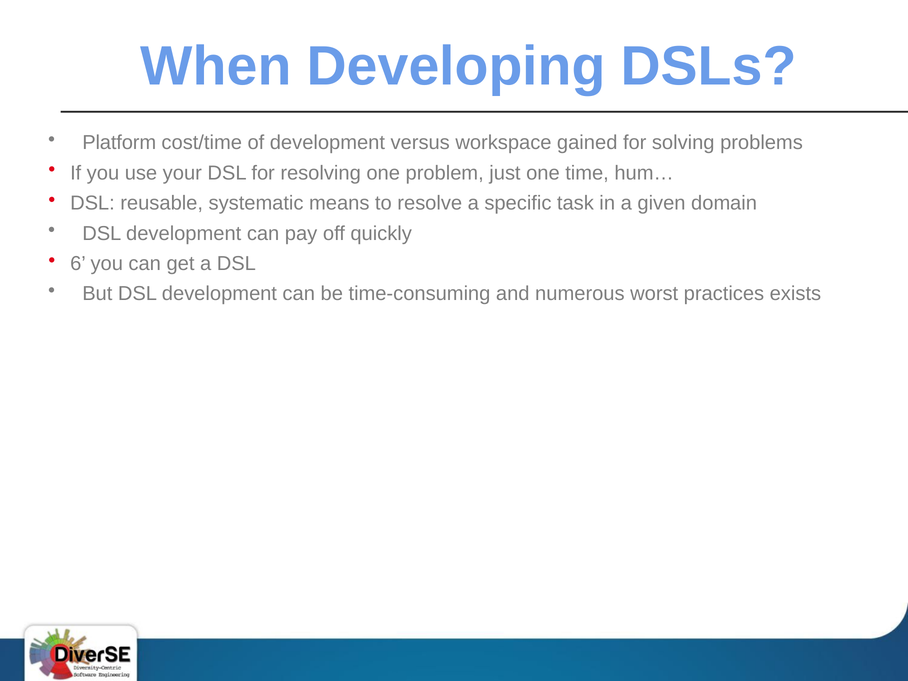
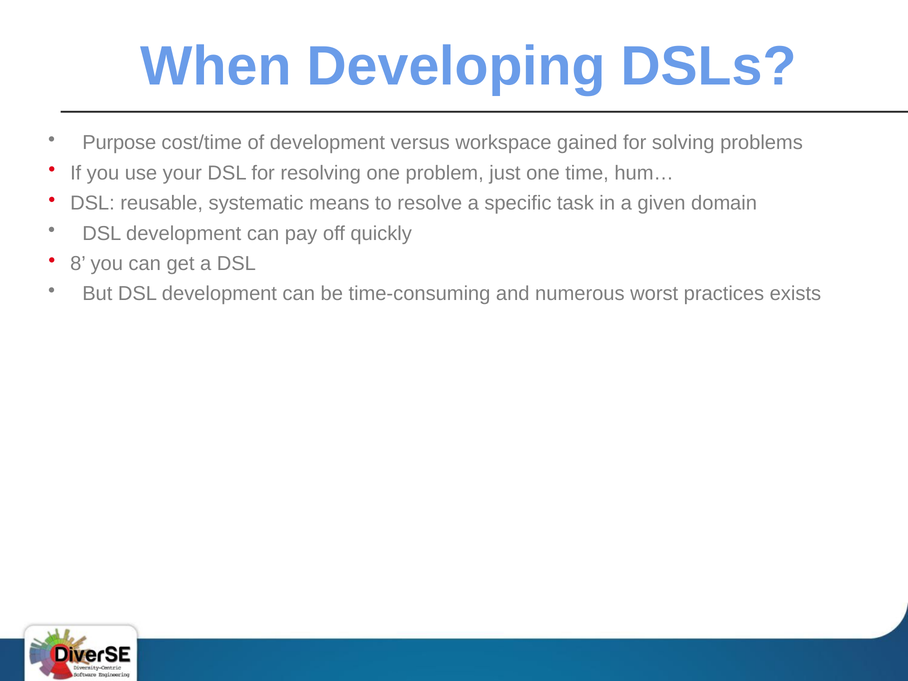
Platform: Platform -> Purpose
6: 6 -> 8
